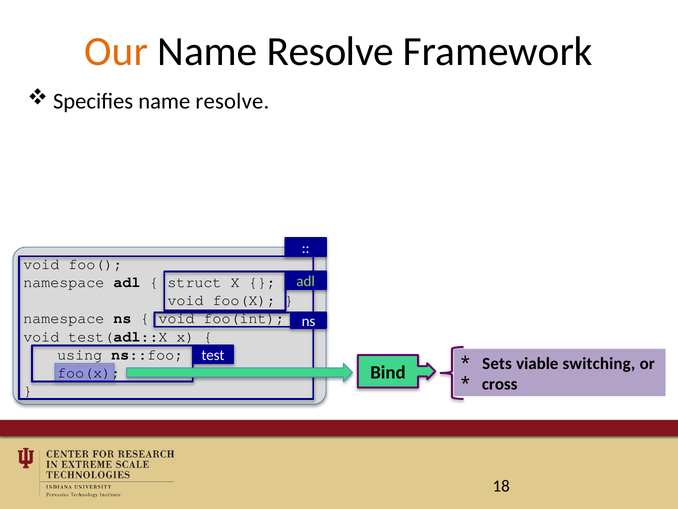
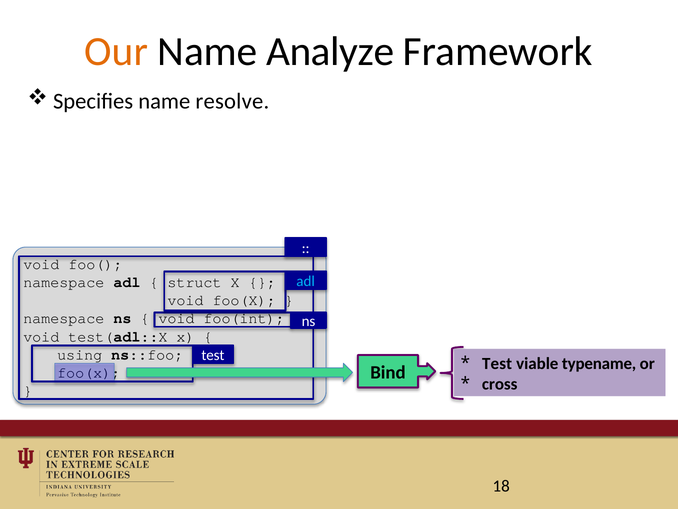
Resolve at (330, 51): Resolve -> Analyze
adl at (306, 281) colour: light green -> light blue
Sets at (497, 363): Sets -> Test
switching: switching -> typename
